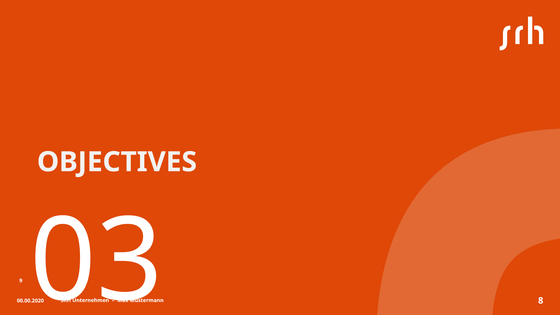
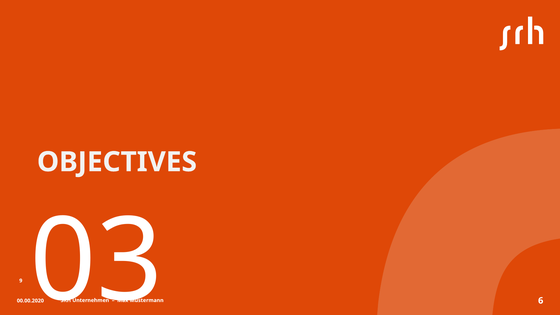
8: 8 -> 6
